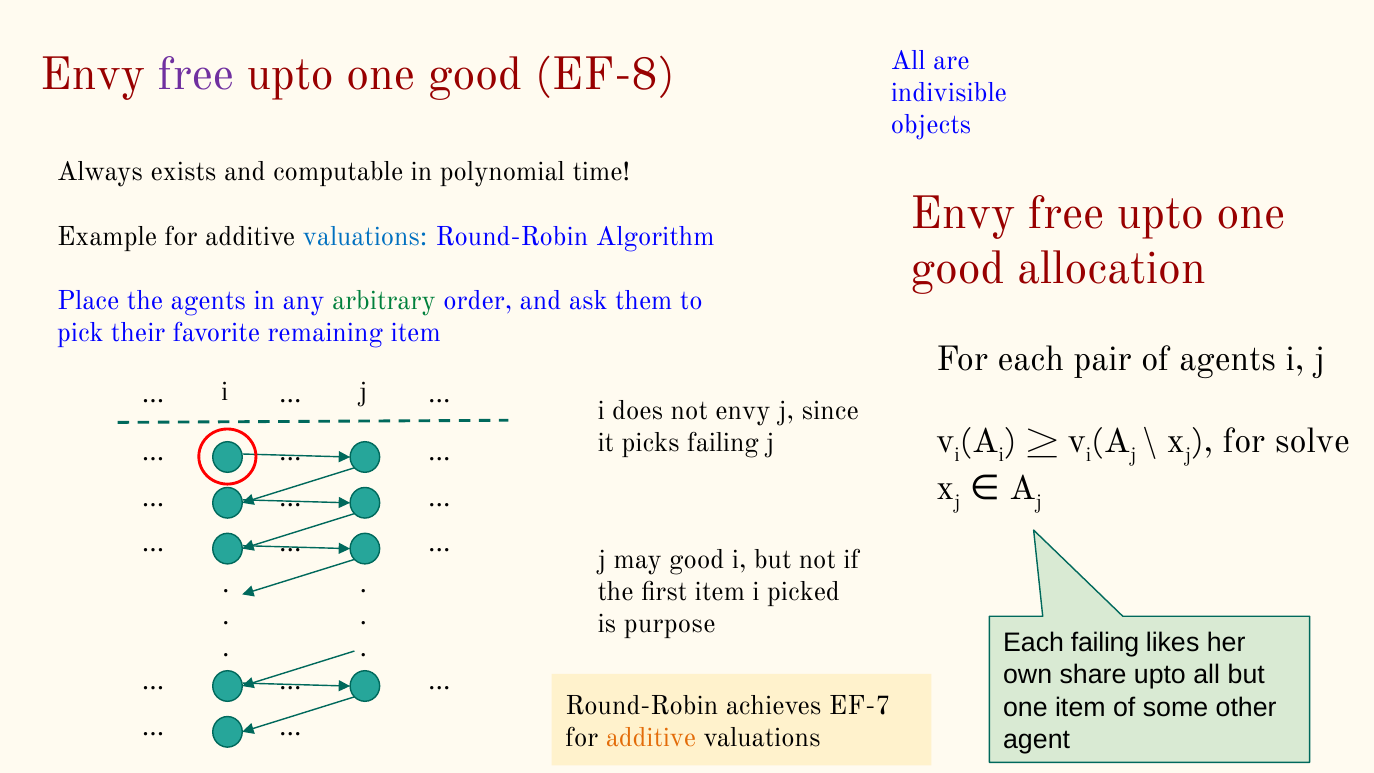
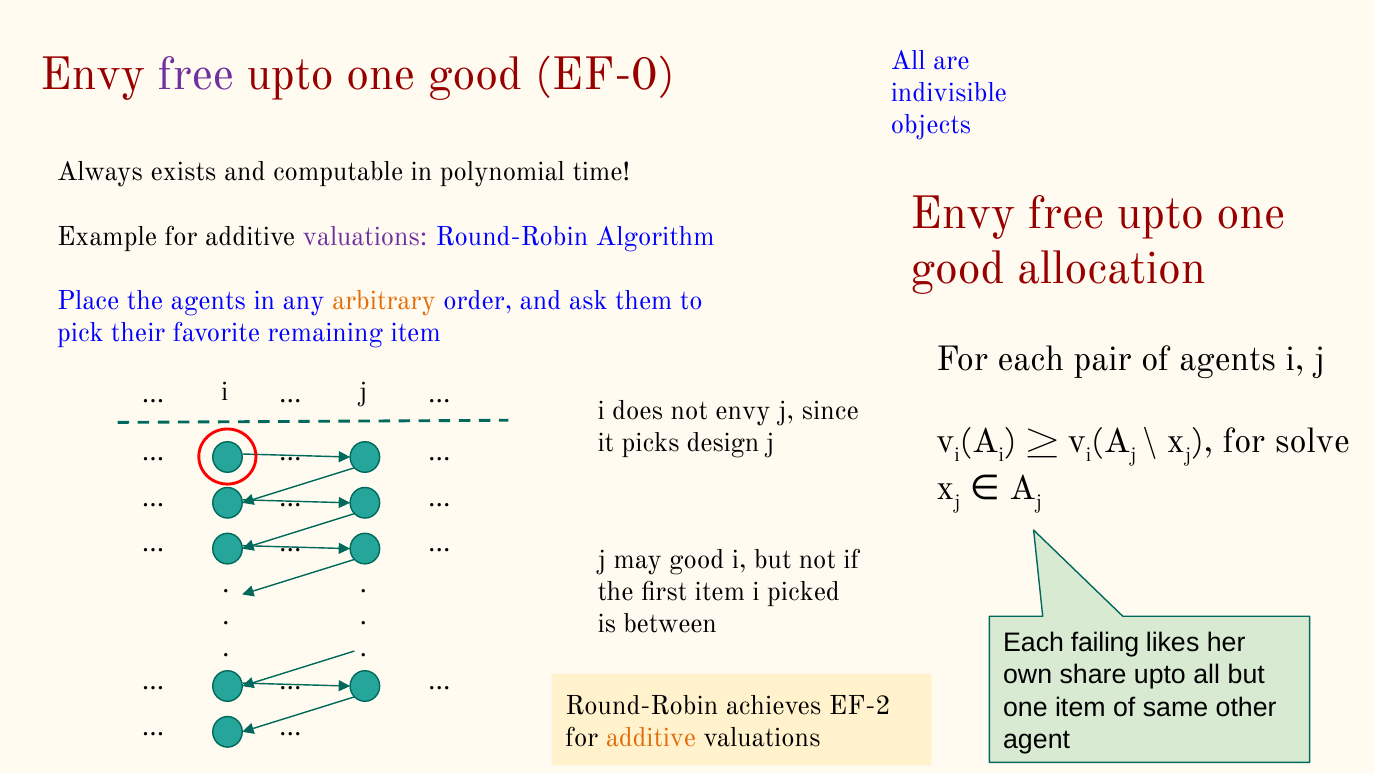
EF-8: EF-8 -> EF-0
valuations at (365, 236) colour: blue -> purple
arbitrary colour: green -> orange
picks failing: failing -> design
purpose: purpose -> between
some: some -> same
EF-7: EF-7 -> EF-2
